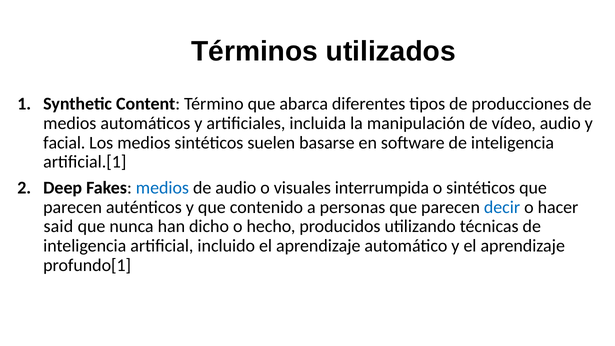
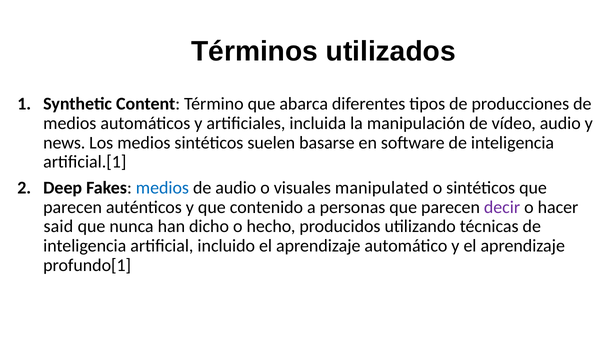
facial: facial -> news
interrumpida: interrumpida -> manipulated
decir colour: blue -> purple
